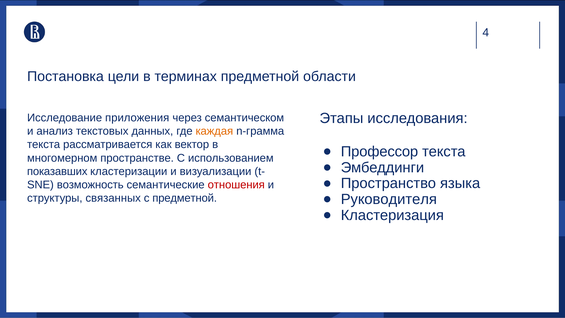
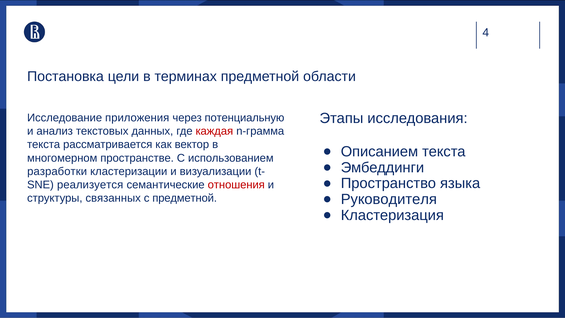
семантическом: семантическом -> потенциальную
каждая colour: orange -> red
Профессор: Профессор -> Описанием
показавших: показавших -> разработки
возможность: возможность -> реализуется
